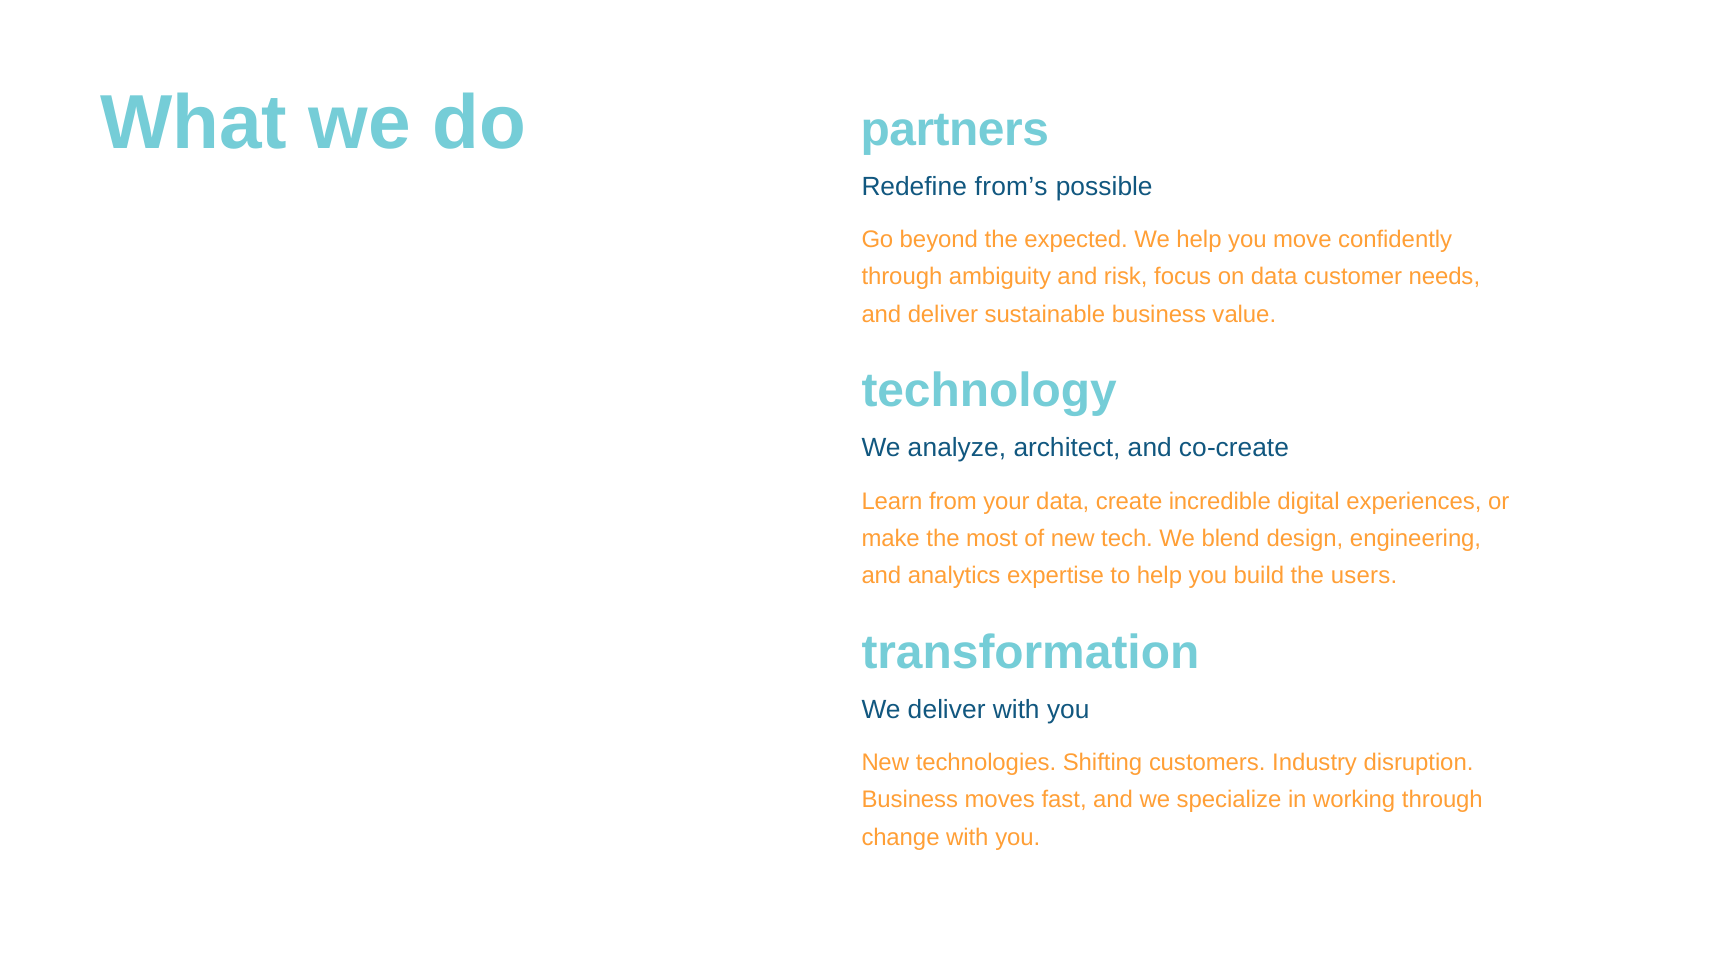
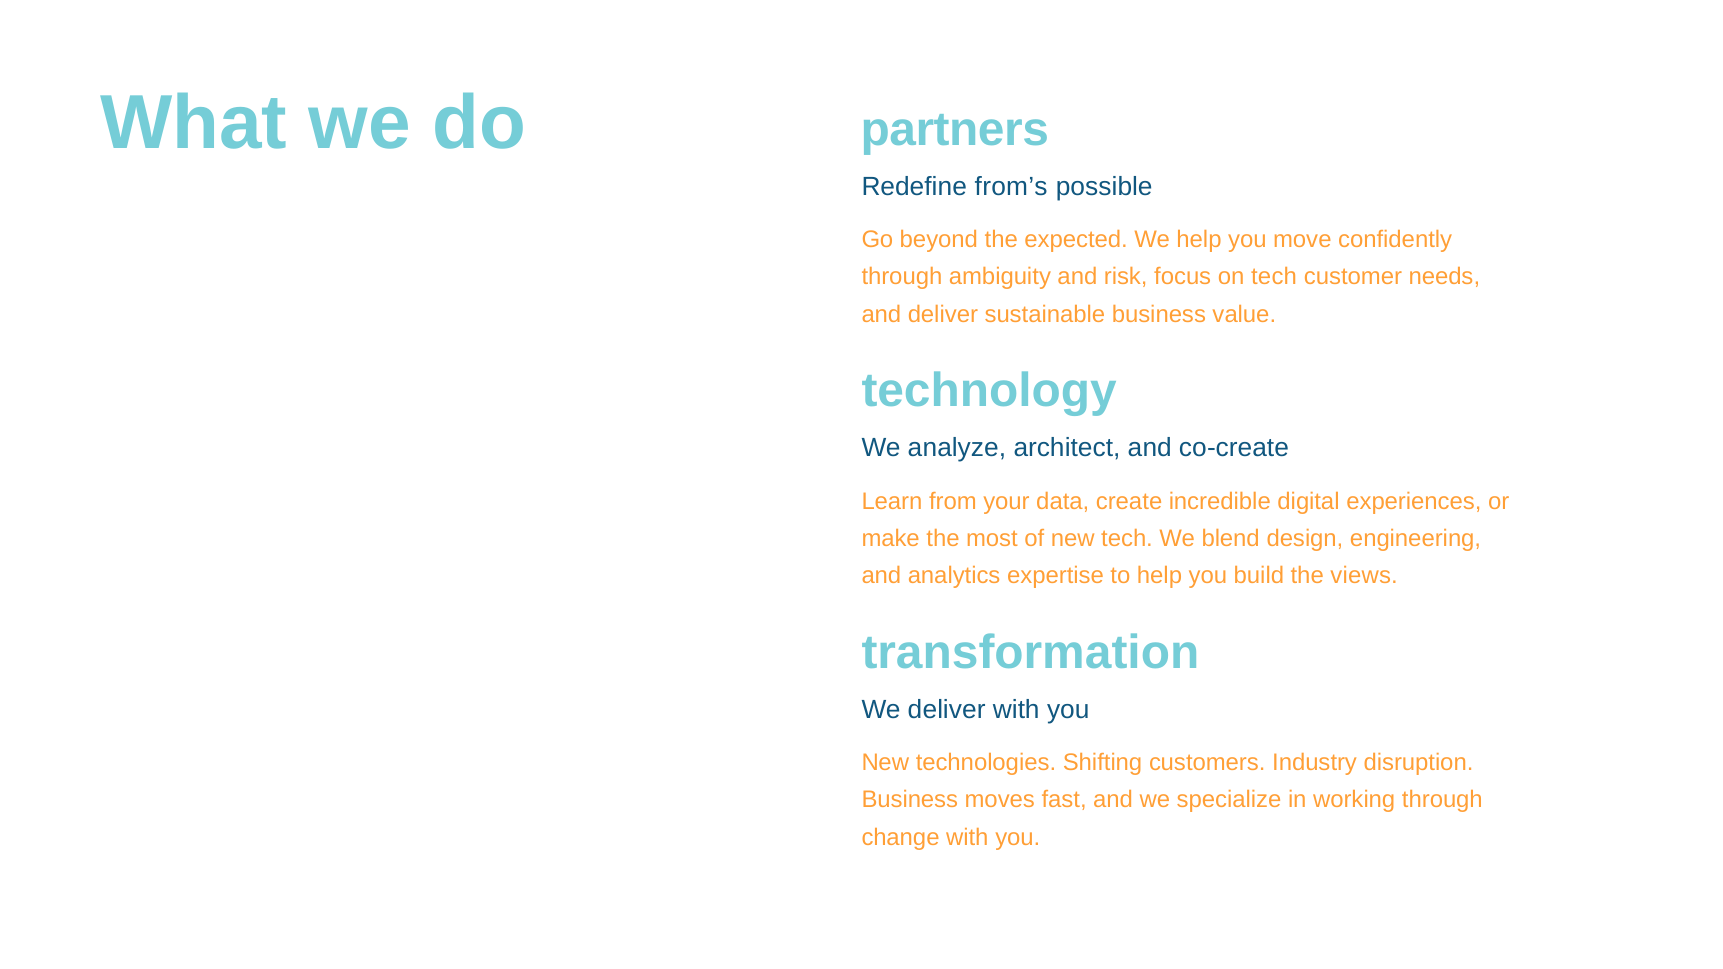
on data: data -> tech
users: users -> views
